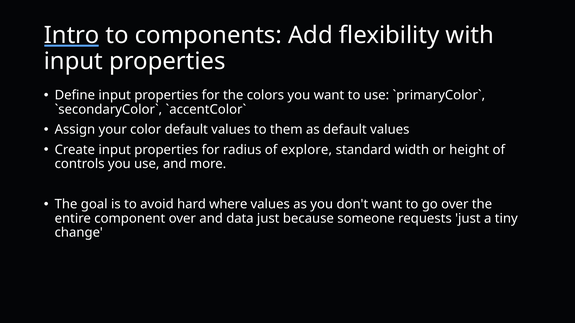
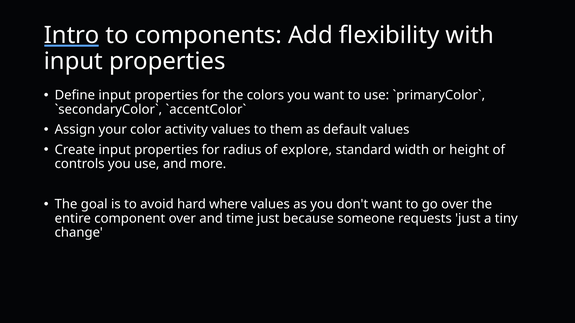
color default: default -> activity
data: data -> time
